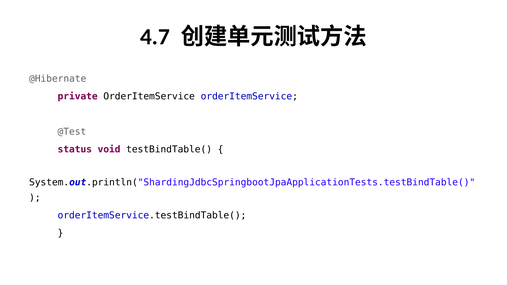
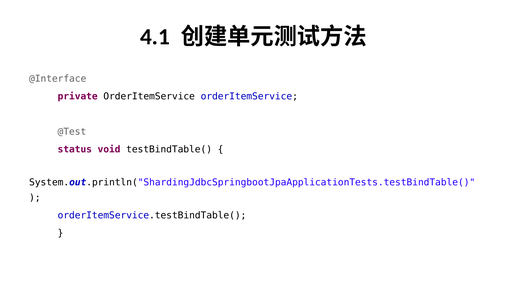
4.7: 4.7 -> 4.1
@Hibernate: @Hibernate -> @Interface
